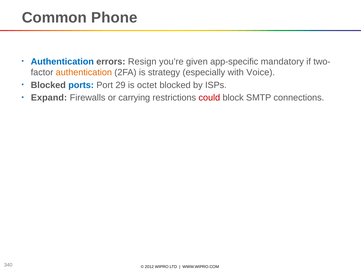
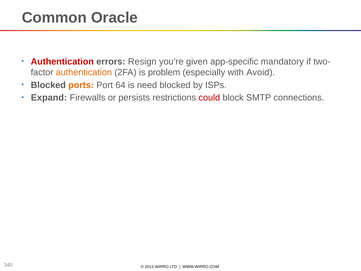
Phone: Phone -> Oracle
Authentication at (62, 62) colour: blue -> red
strategy: strategy -> problem
Voice: Voice -> Avoid
ports colour: blue -> orange
29: 29 -> 64
octet: octet -> need
carrying: carrying -> persists
